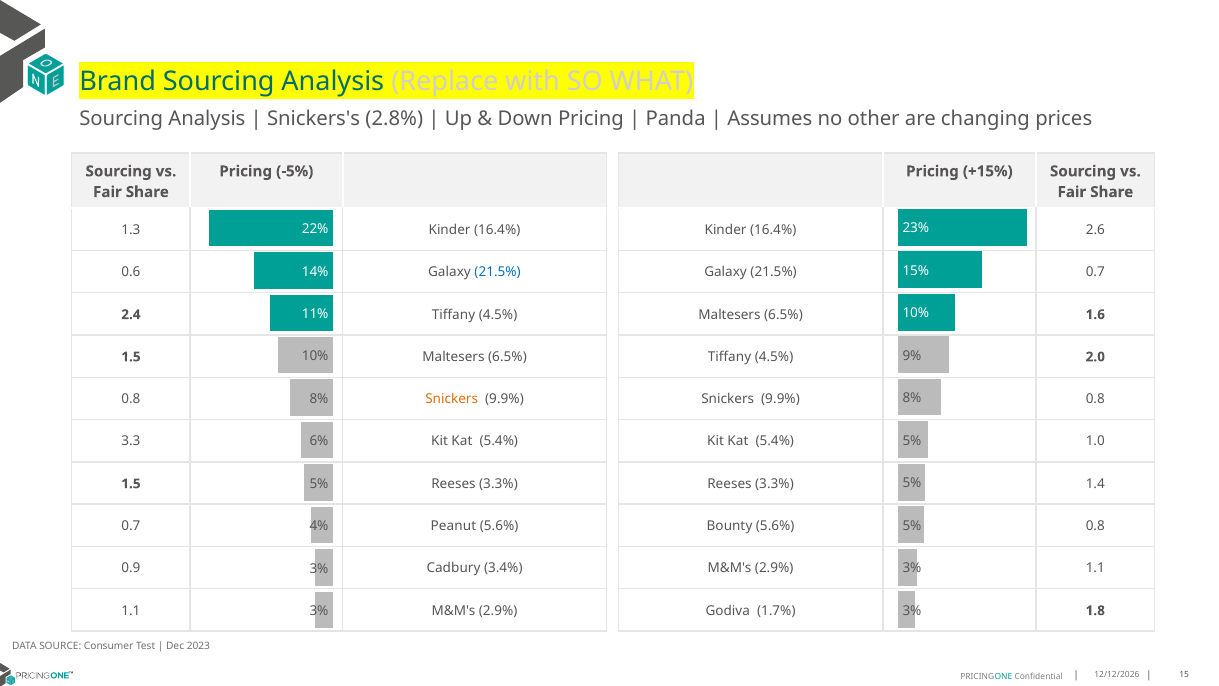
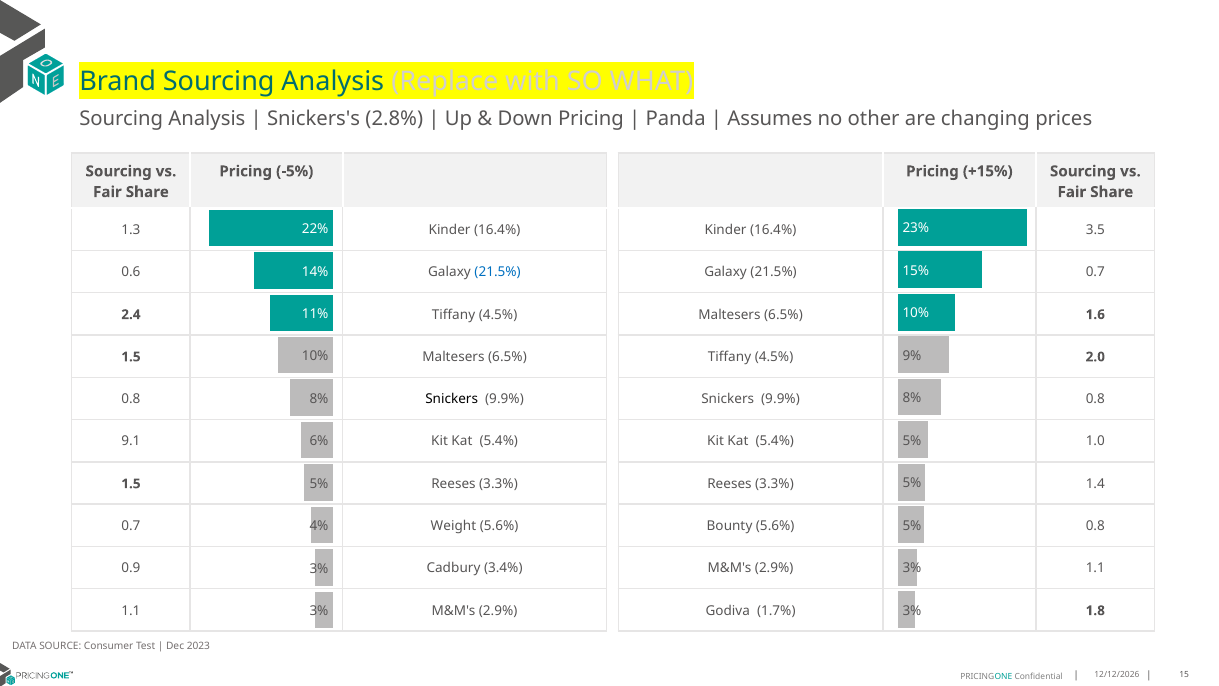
2.6: 2.6 -> 3.5
Snickers at (452, 399) colour: orange -> black
3.3: 3.3 -> 9.1
Peanut: Peanut -> Weight
